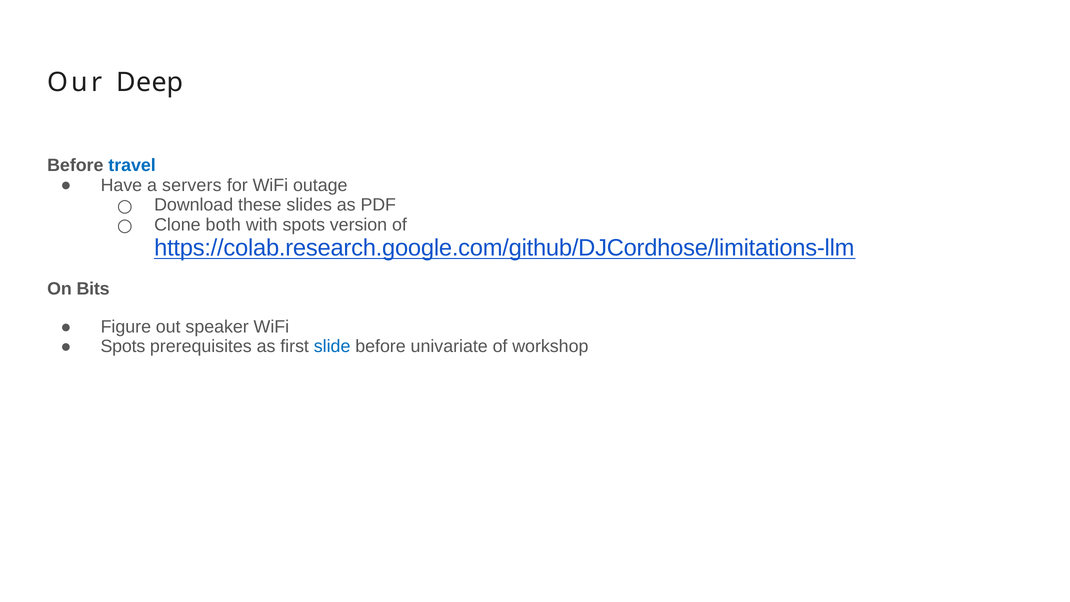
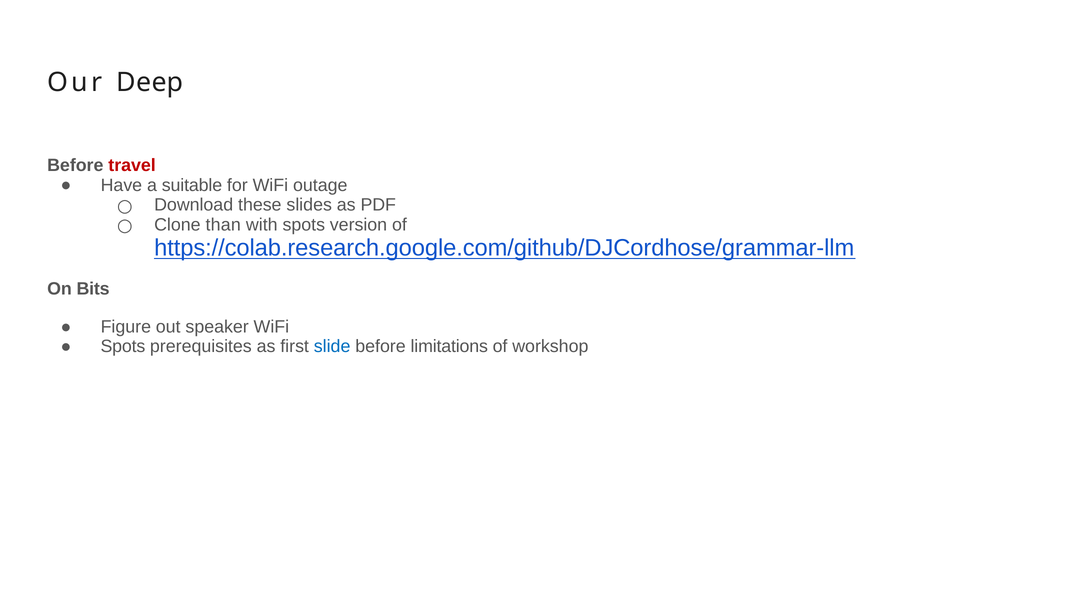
travel colour: blue -> red
servers: servers -> suitable
both: both -> than
https://colab.research.google.com/github/DJCordhose/limitations-llm: https://colab.research.google.com/github/DJCordhose/limitations-llm -> https://colab.research.google.com/github/DJCordhose/grammar-llm
univariate: univariate -> limitations
